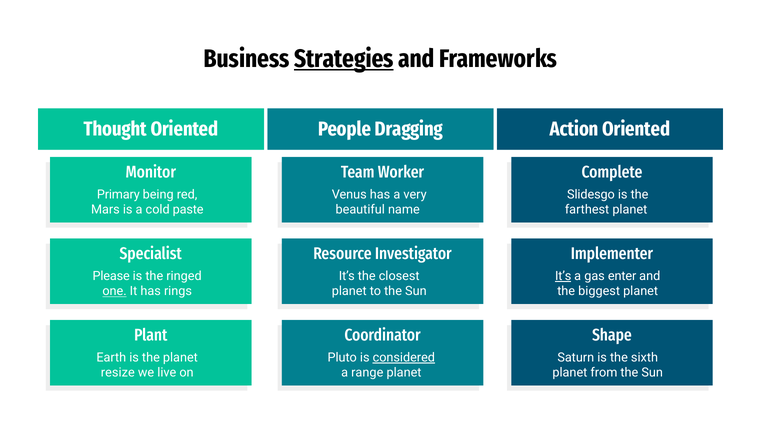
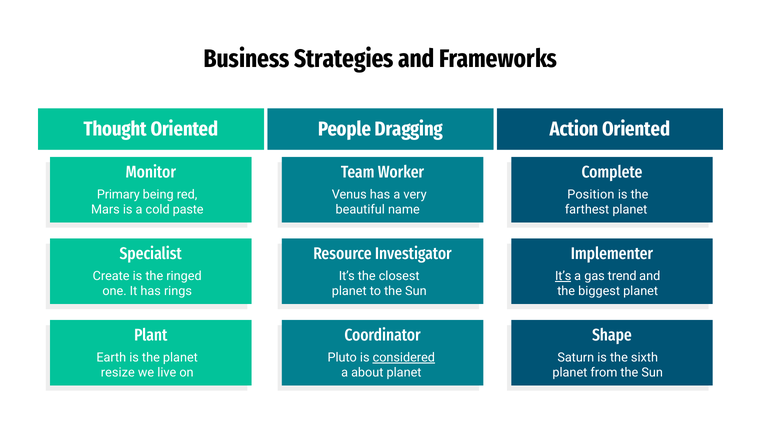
Strategies underline: present -> none
Slidesgo: Slidesgo -> Position
Please: Please -> Create
enter: enter -> trend
one underline: present -> none
range: range -> about
